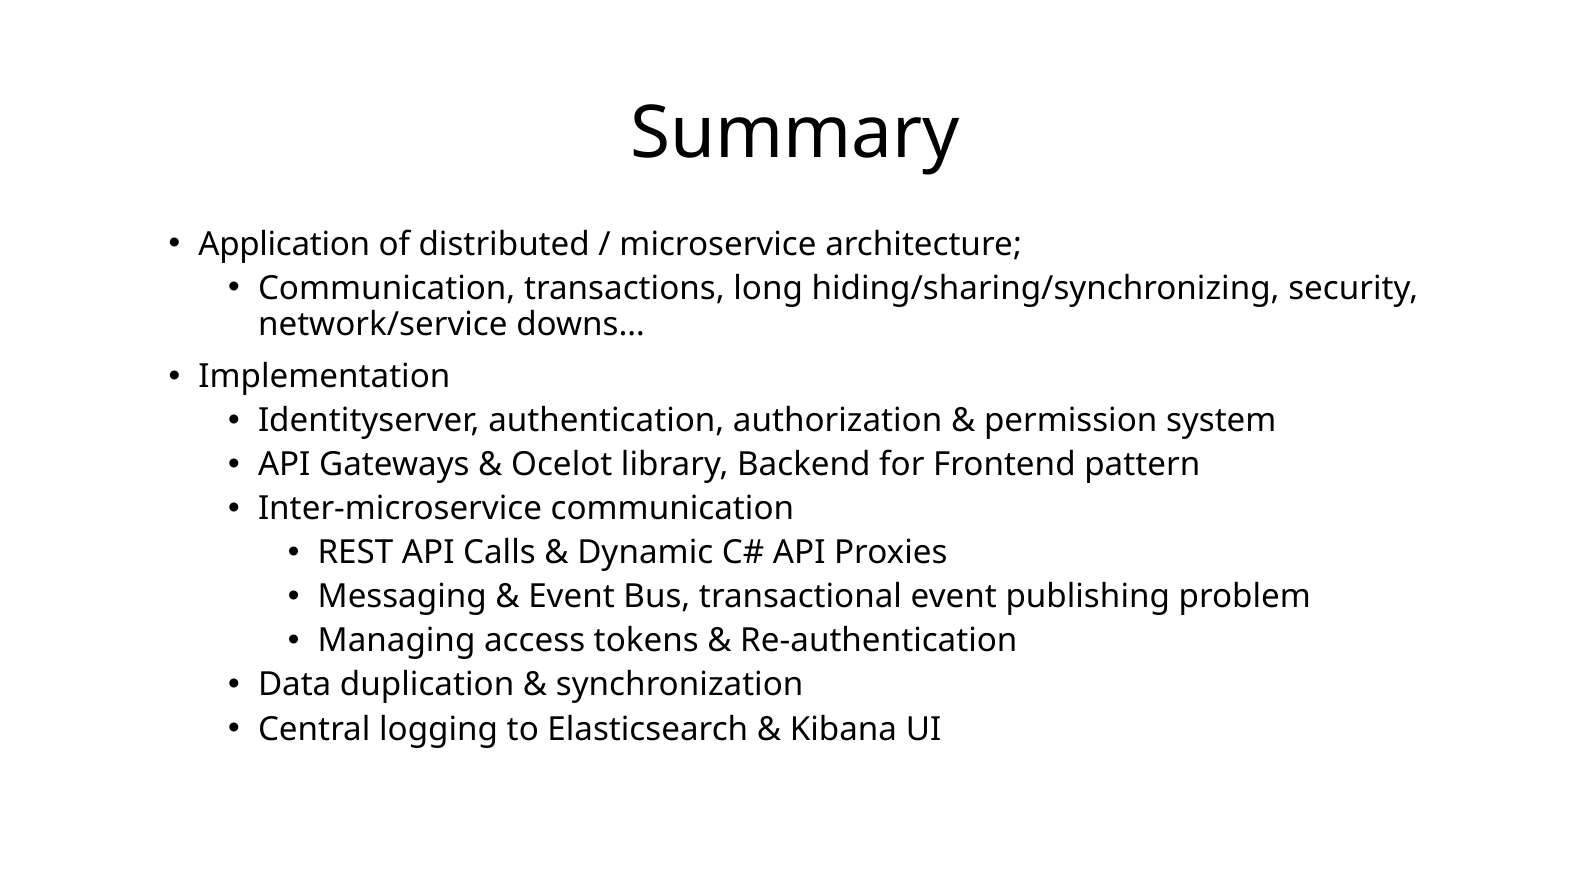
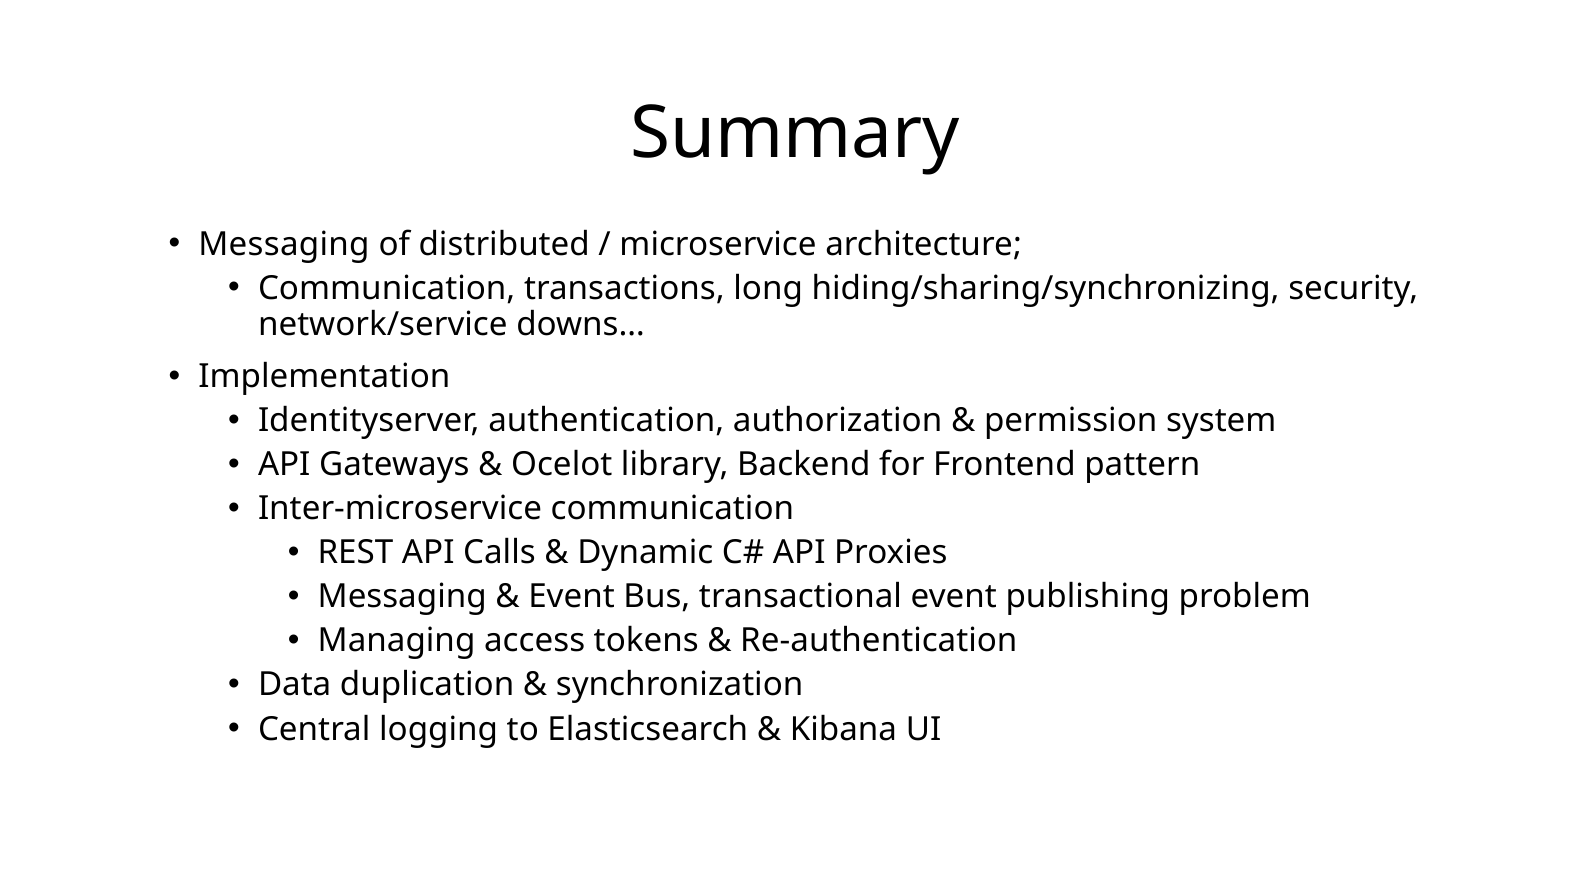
Application at (284, 244): Application -> Messaging
